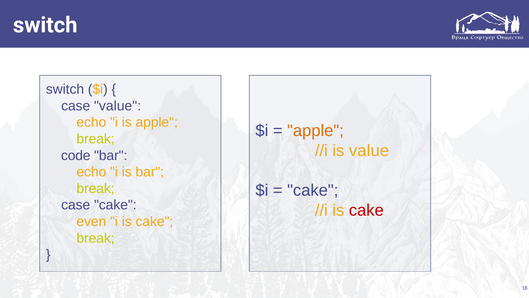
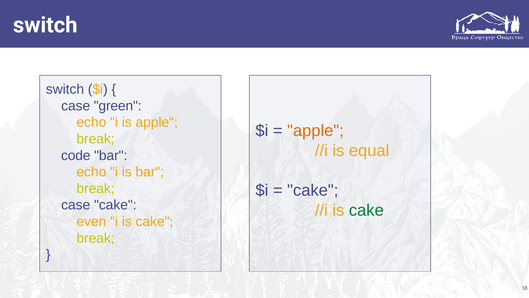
case value: value -> green
is value: value -> equal
cake at (366, 210) colour: red -> green
